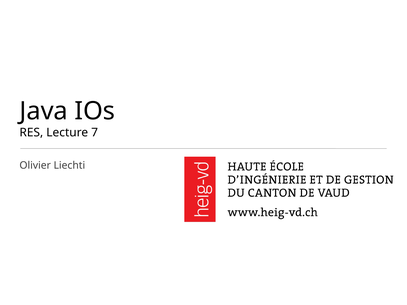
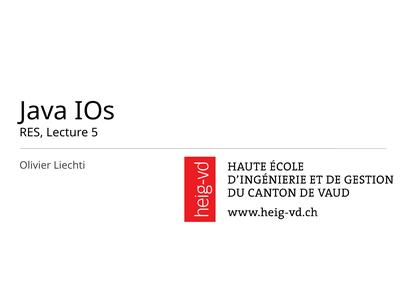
7: 7 -> 5
